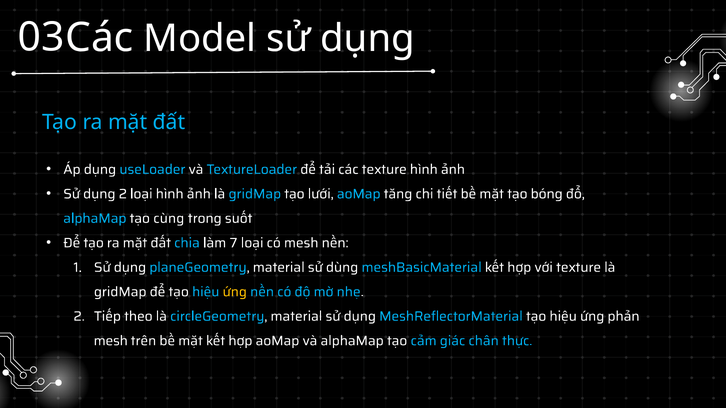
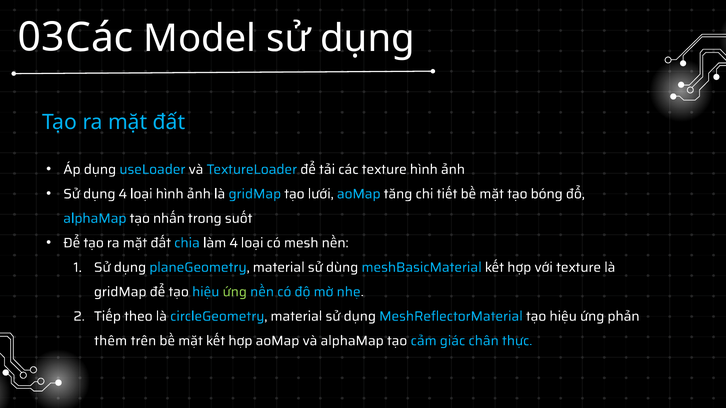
dụng 2: 2 -> 4
cùng: cùng -> nhấn
làm 7: 7 -> 4
ứng at (235, 292) colour: yellow -> light green
mesh at (111, 341): mesh -> thêm
